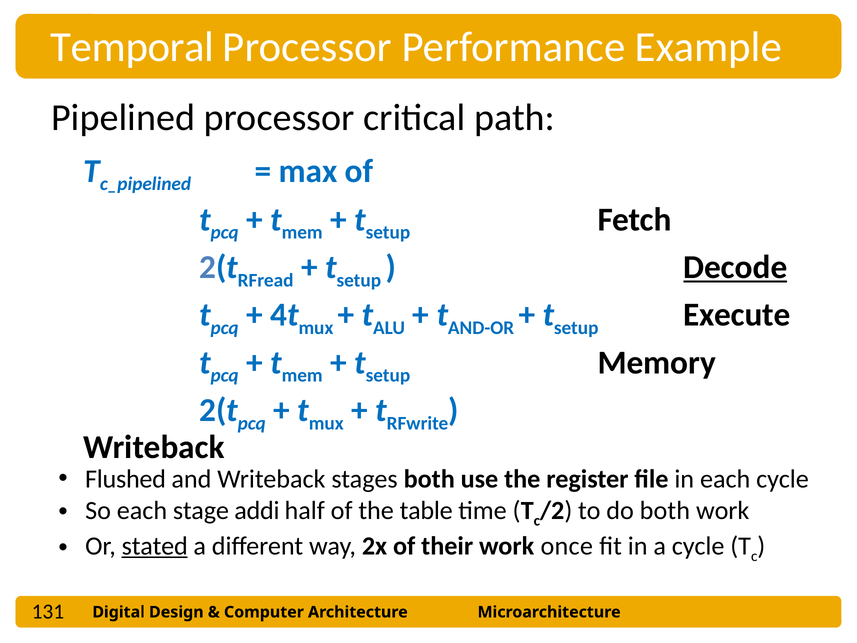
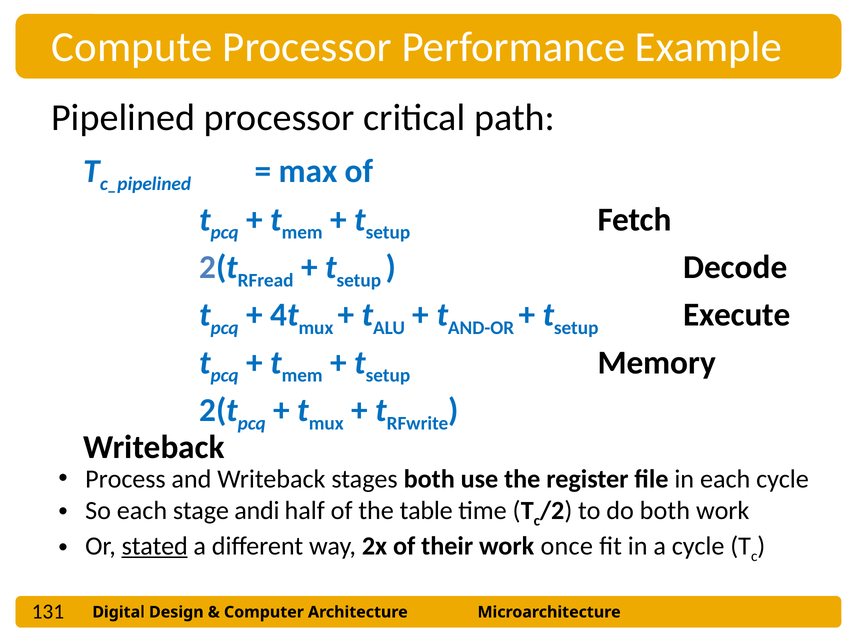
Temporal: Temporal -> Compute
Decode underline: present -> none
Flushed: Flushed -> Process
addi: addi -> andi
